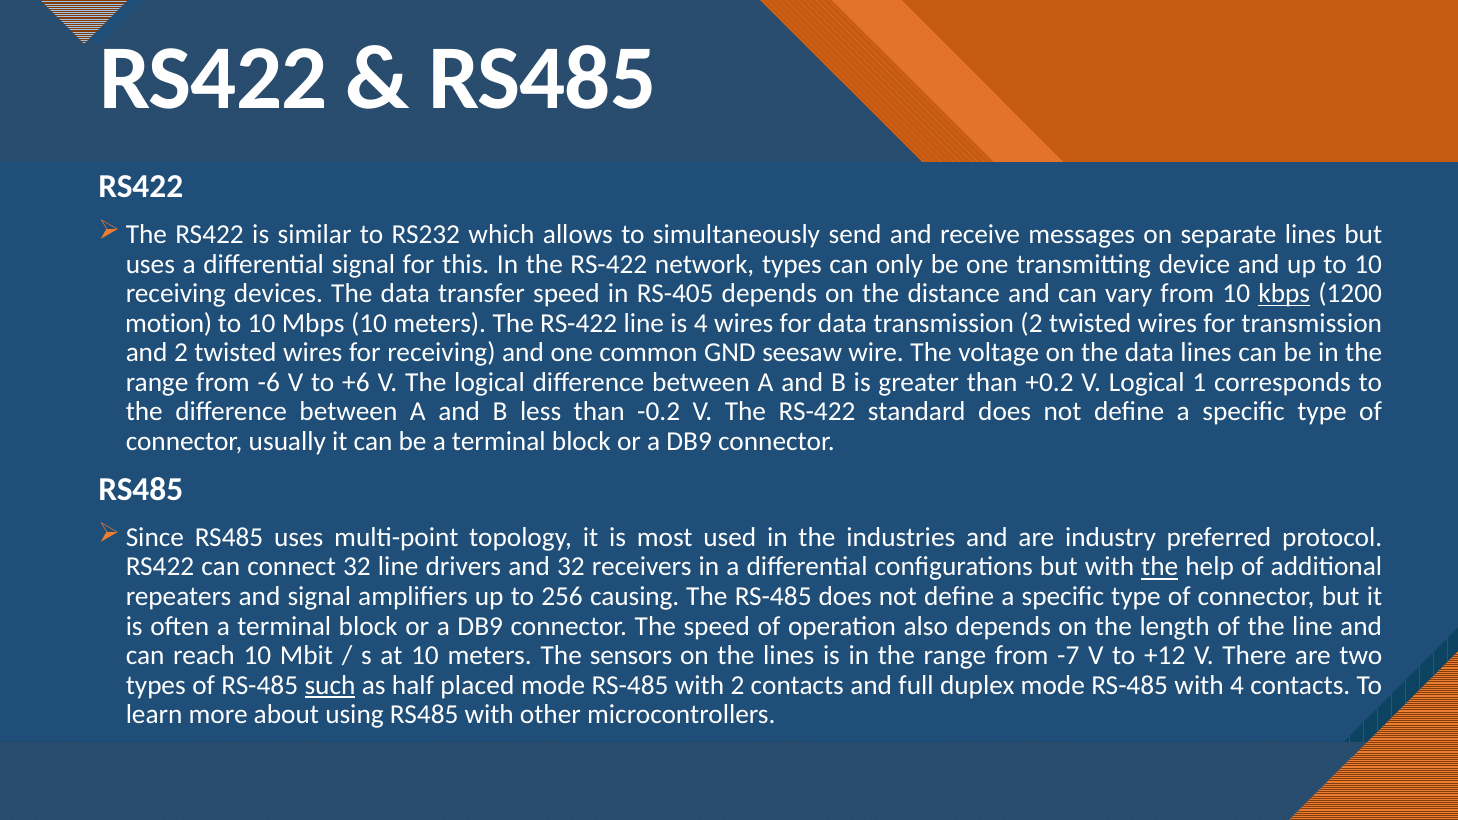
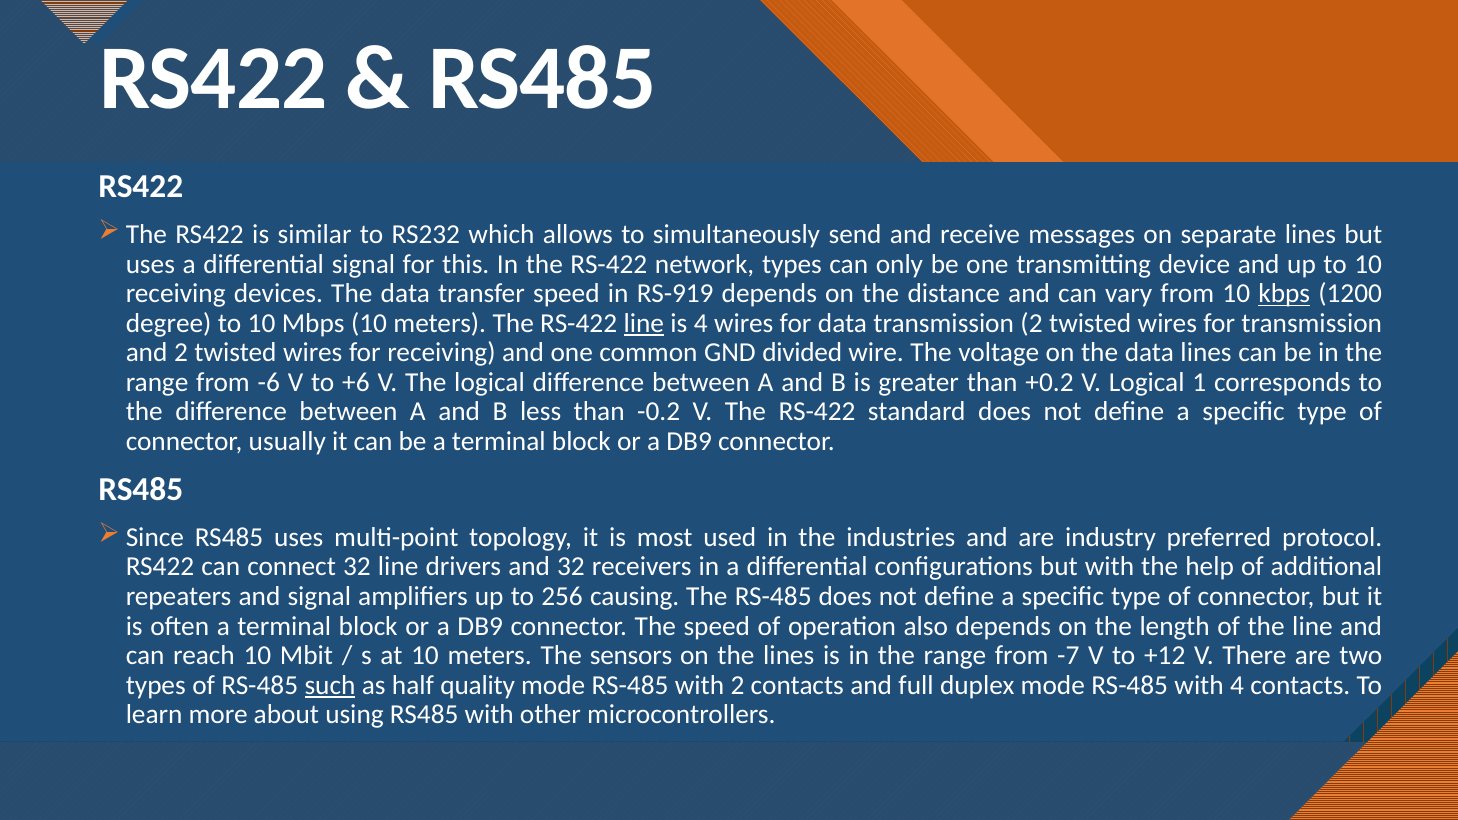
RS-405: RS-405 -> RS-919
motion: motion -> degree
line at (644, 323) underline: none -> present
seesaw: seesaw -> divided
the at (1160, 567) underline: present -> none
placed: placed -> quality
